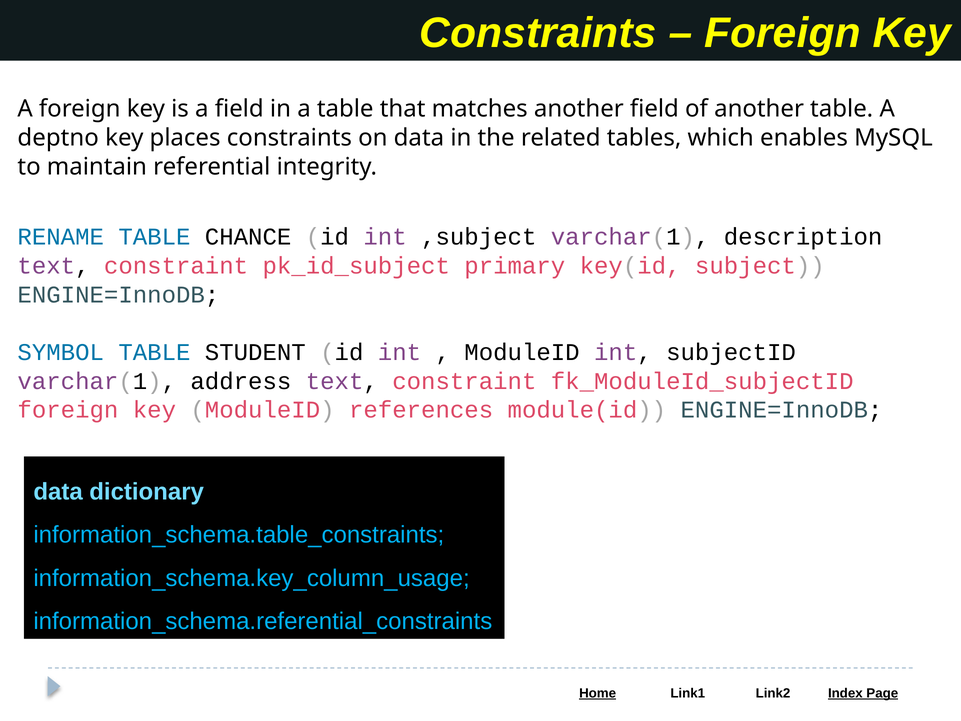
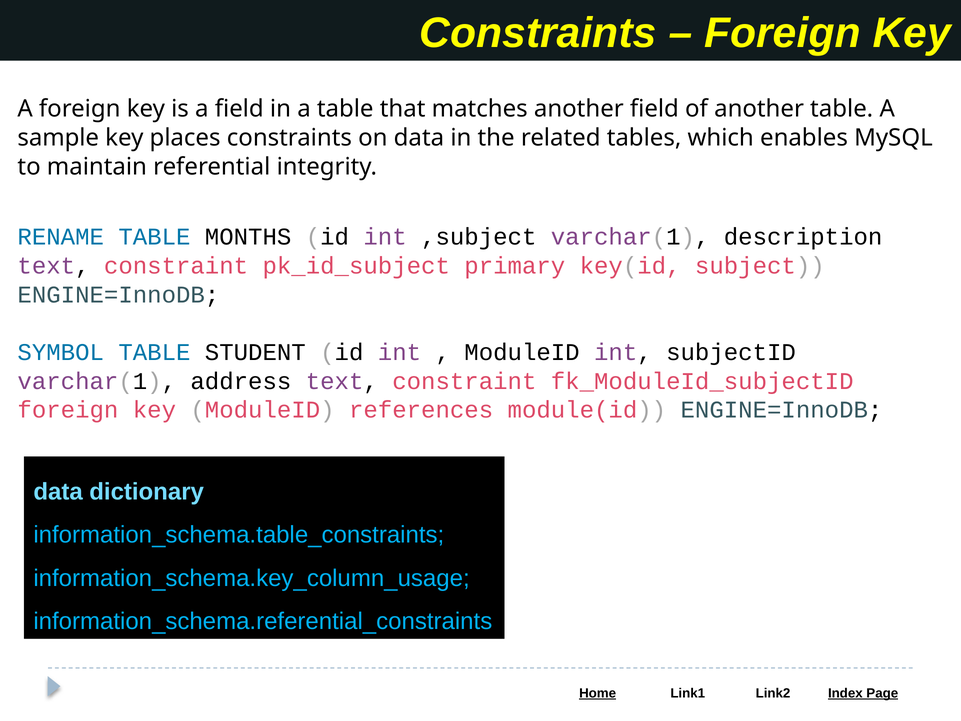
deptno: deptno -> sample
CHANCE: CHANCE -> MONTHS
